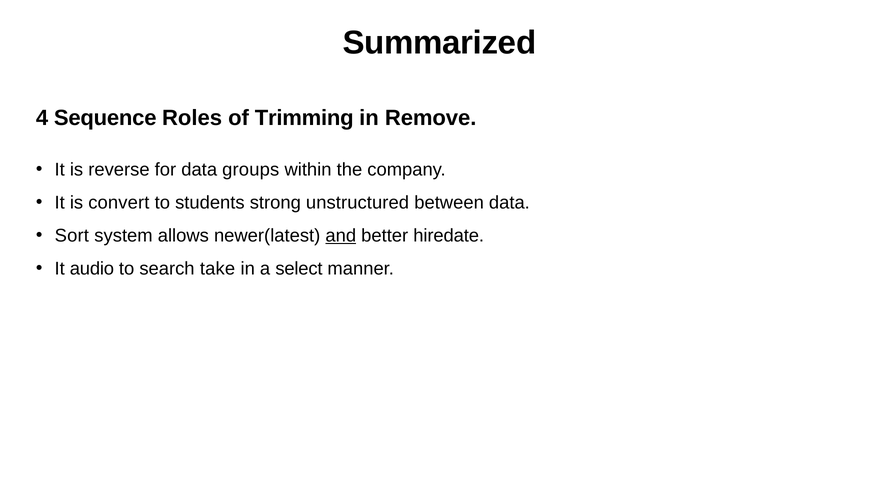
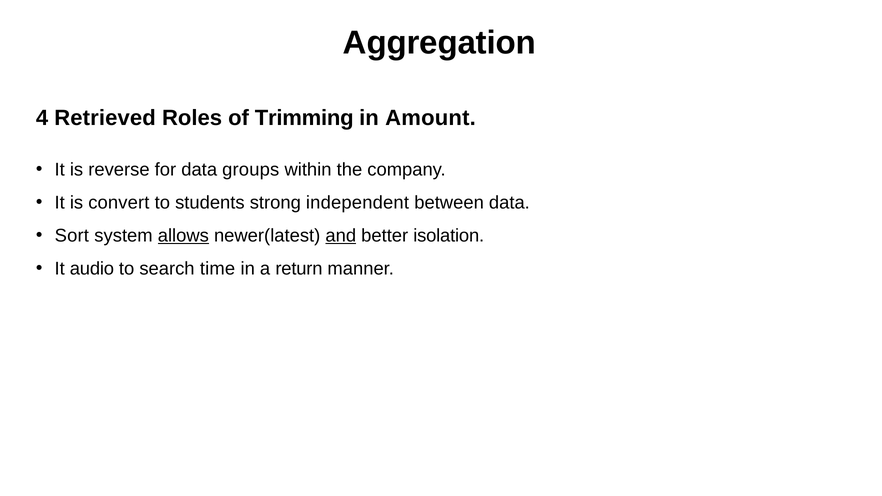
Summarized: Summarized -> Aggregation
Sequence: Sequence -> Retrieved
Remove: Remove -> Amount
unstructured: unstructured -> independent
allows underline: none -> present
hiredate: hiredate -> isolation
take: take -> time
select: select -> return
